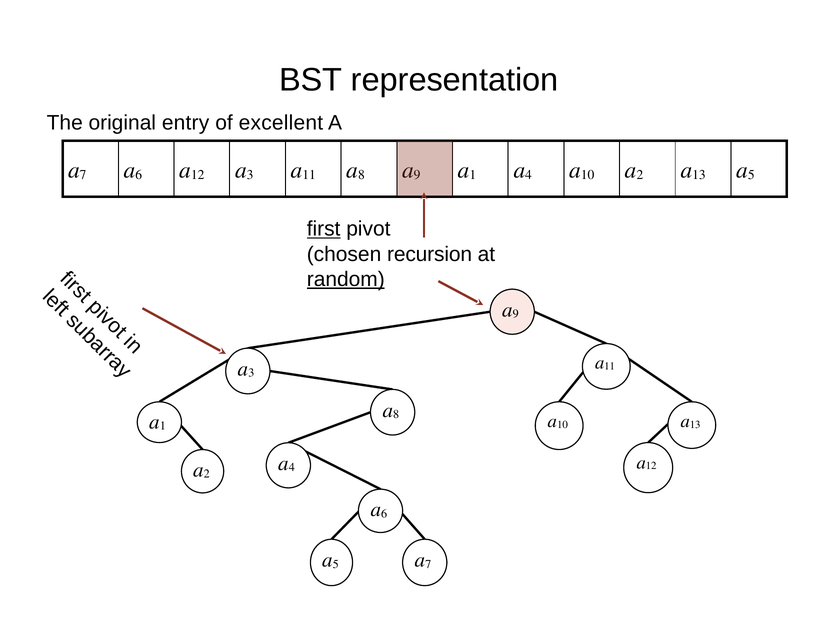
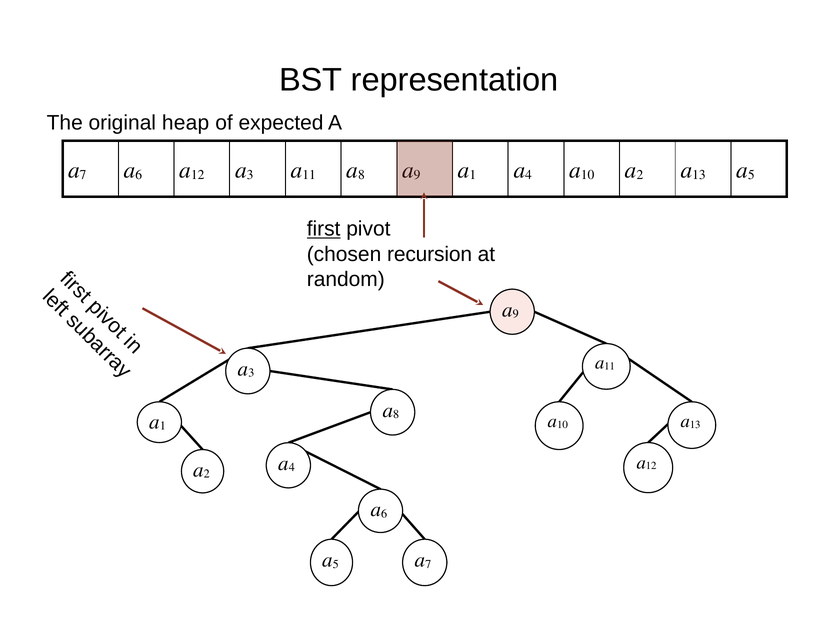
entry: entry -> heap
excellent: excellent -> expected
random underline: present -> none
